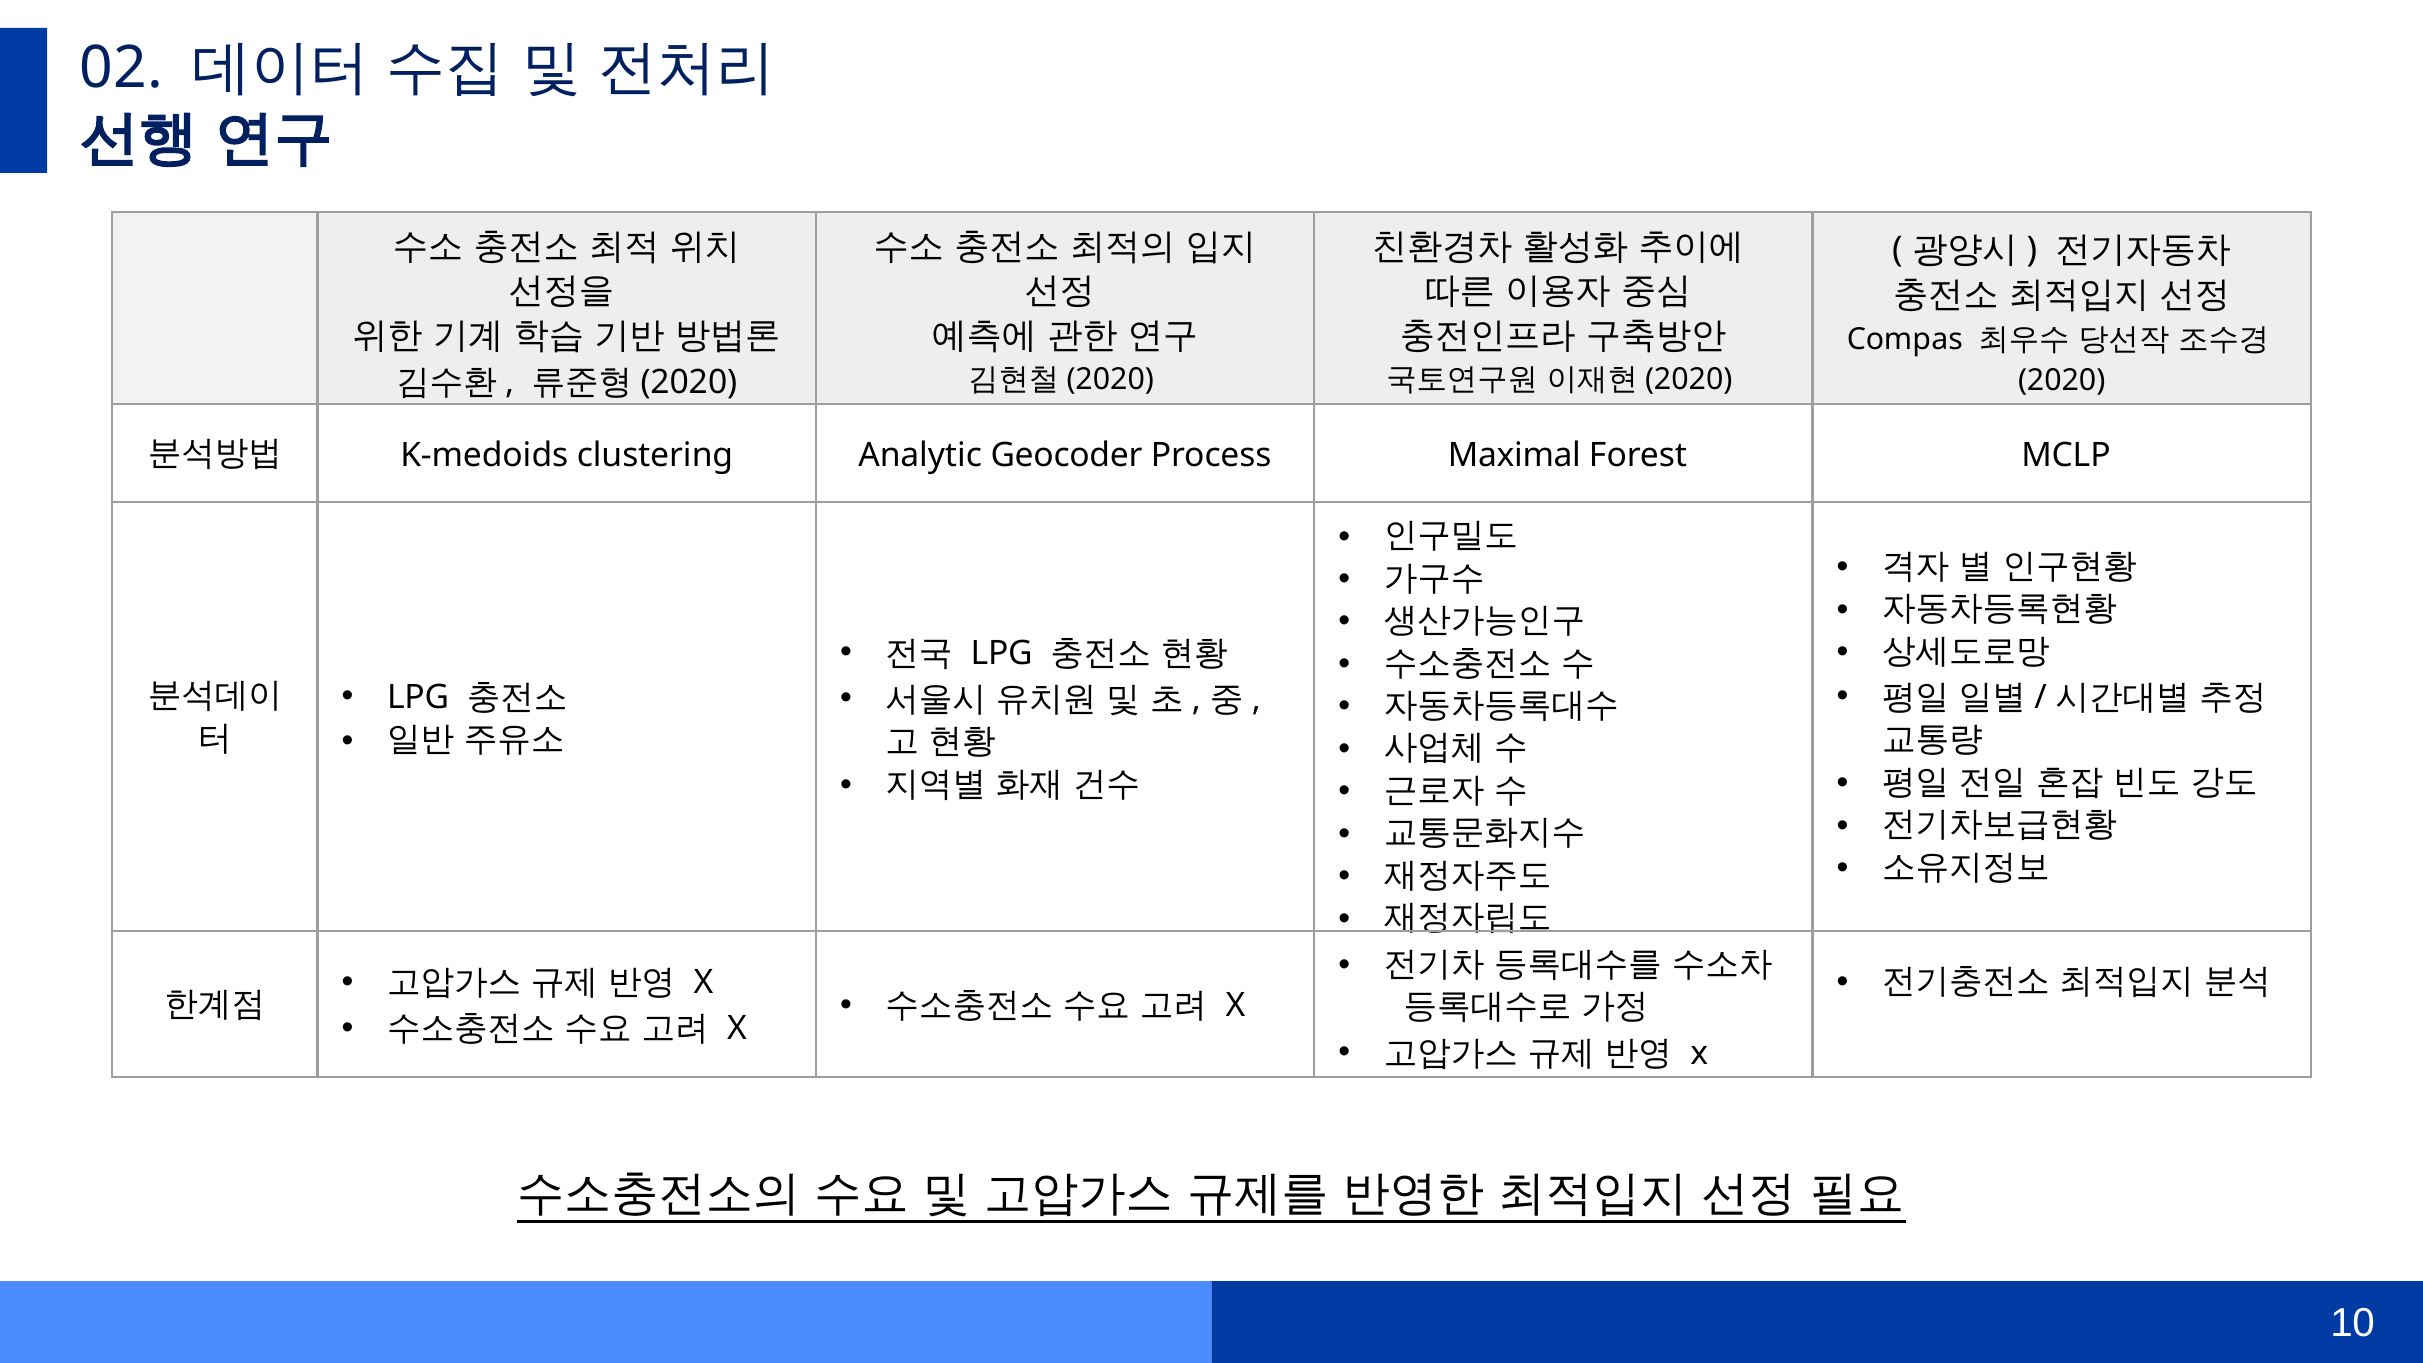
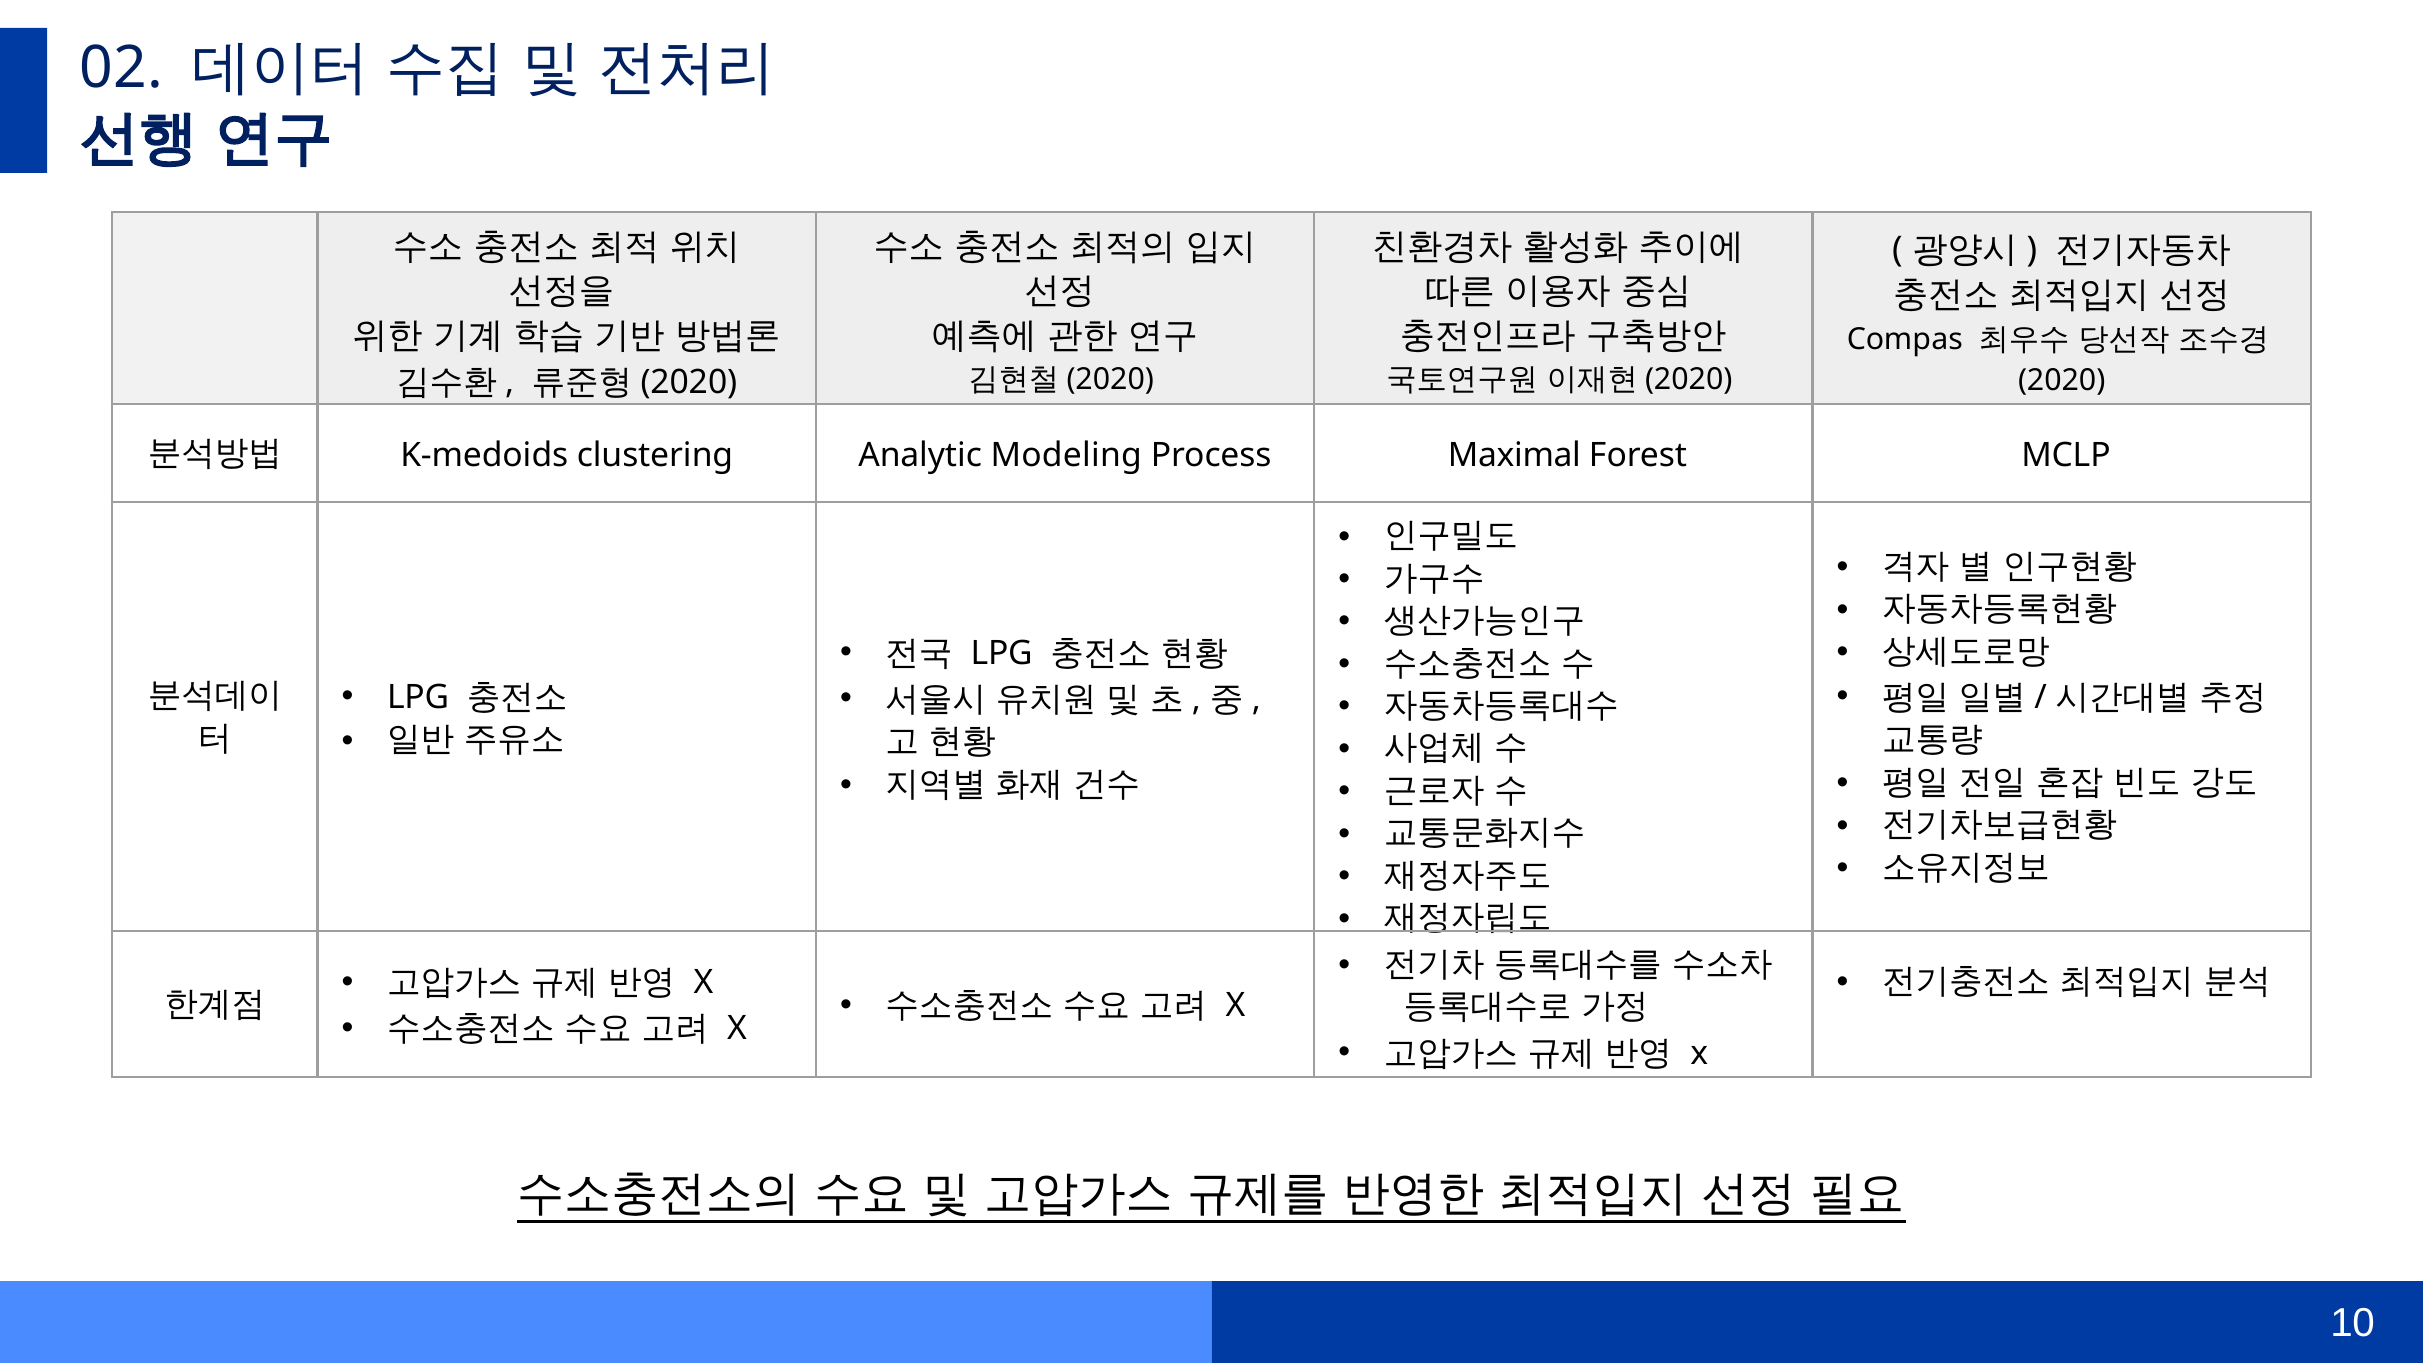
Geocoder: Geocoder -> Modeling
